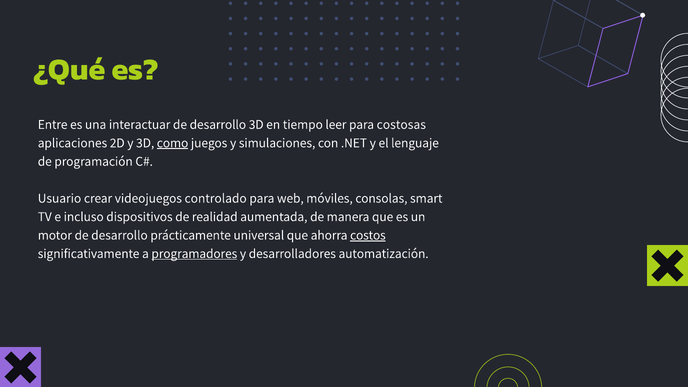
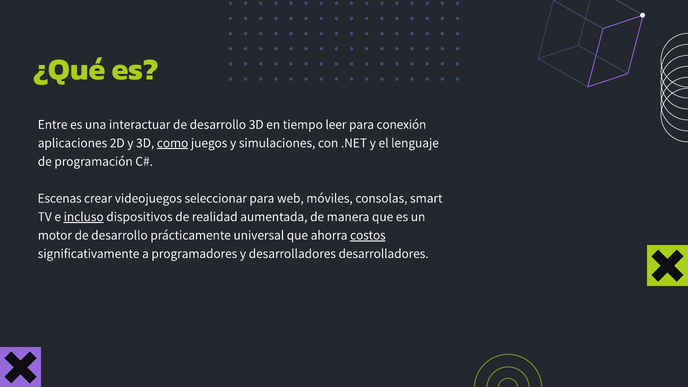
costosas: costosas -> conexión
Usuario: Usuario -> Escenas
controlado: controlado -> seleccionar
incluso underline: none -> present
programadores underline: present -> none
desarrolladores automatización: automatización -> desarrolladores
